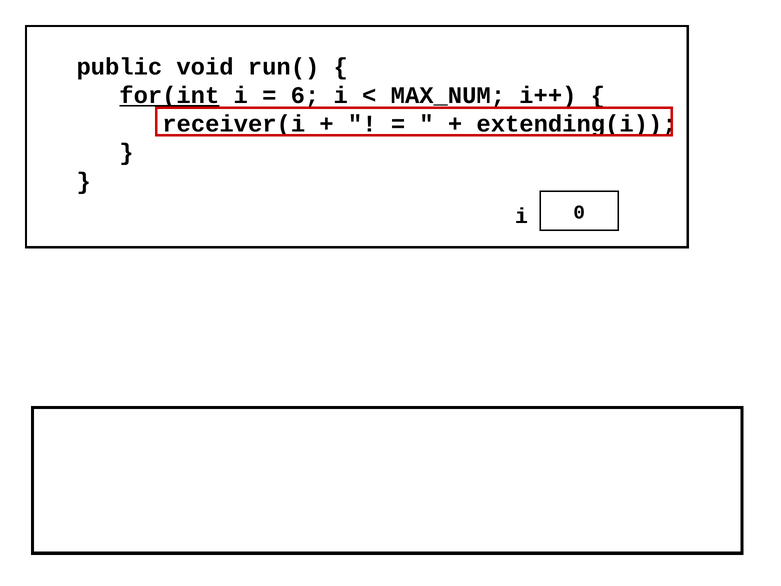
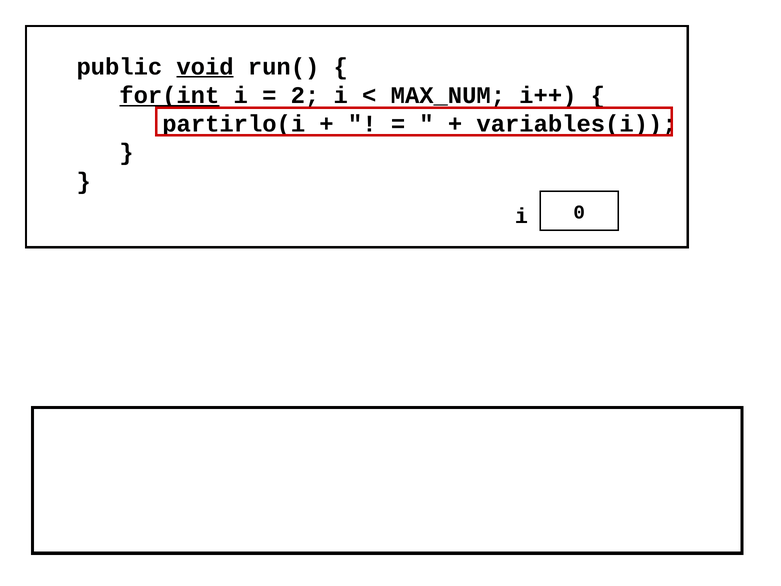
void underline: none -> present
6: 6 -> 2
receiver(i: receiver(i -> partirlo(i
extending(i: extending(i -> variables(i
